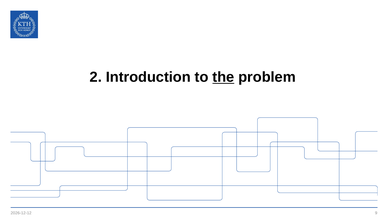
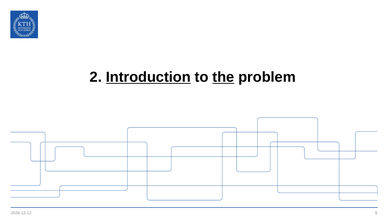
Introduction underline: none -> present
